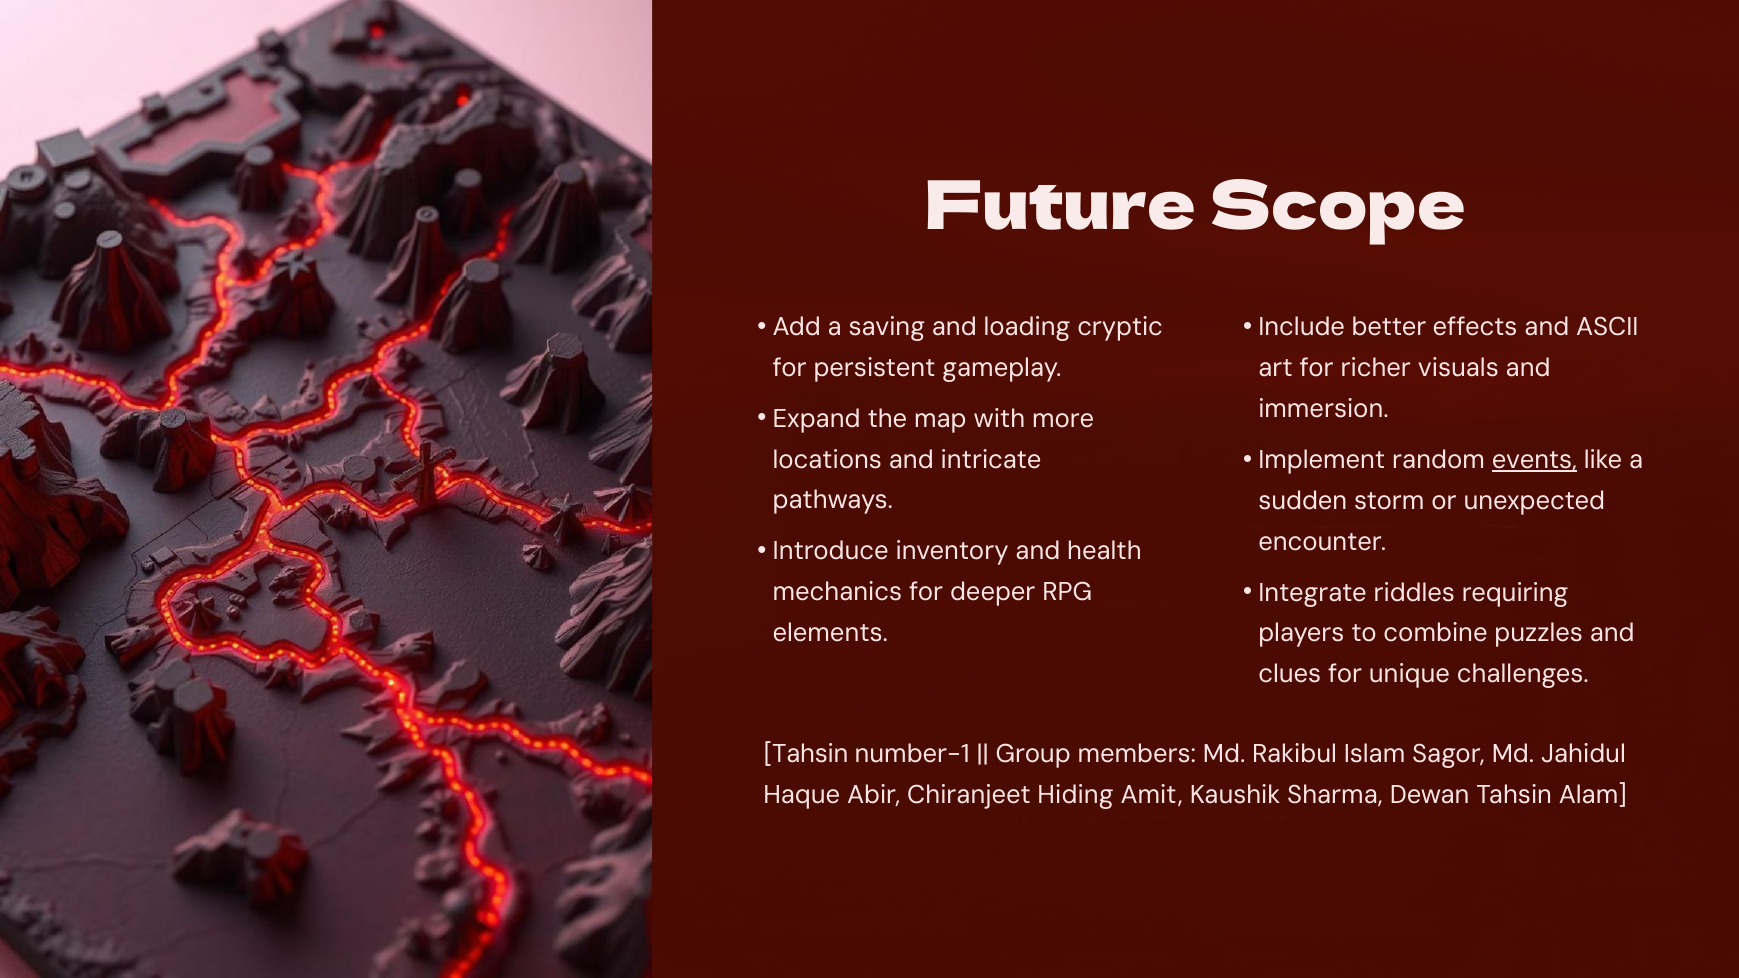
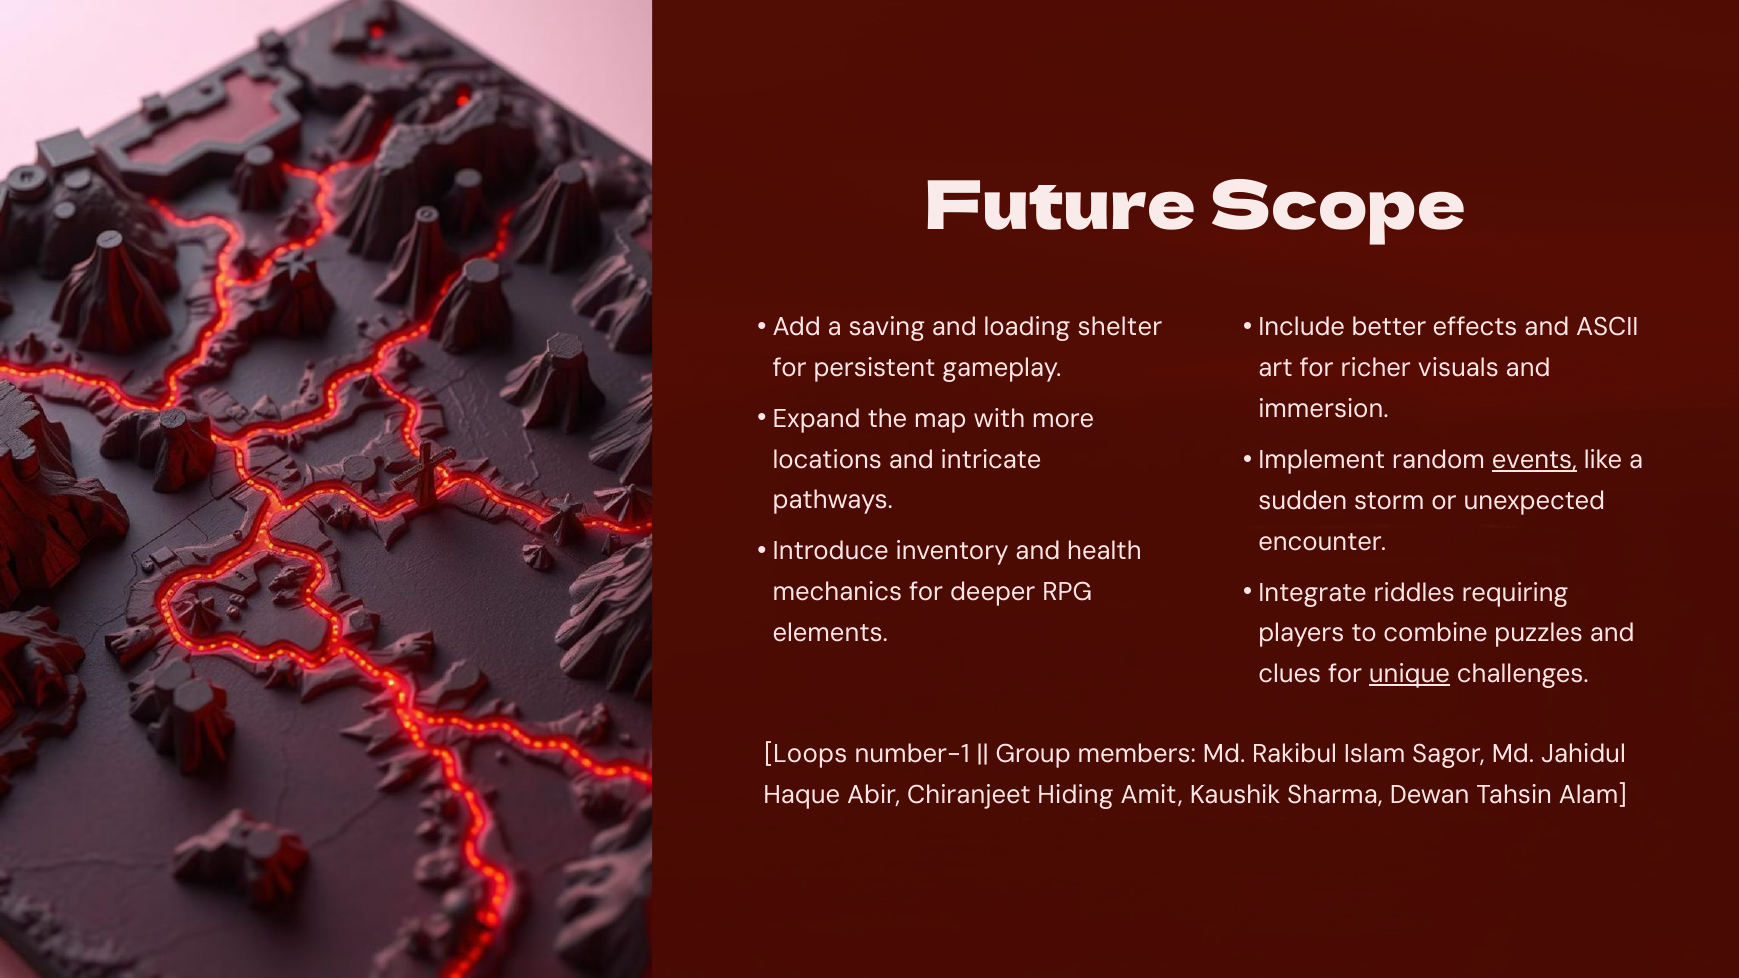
cryptic: cryptic -> shelter
unique underline: none -> present
Tahsin at (806, 754): Tahsin -> Loops
